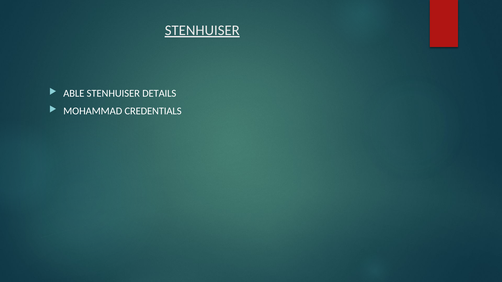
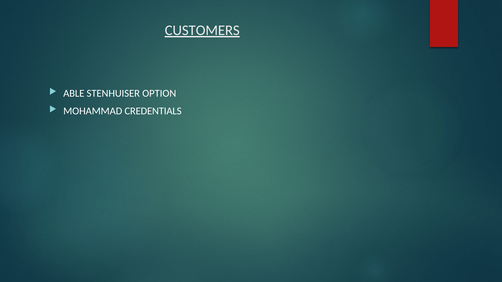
STENHUISER at (202, 30): STENHUISER -> CUSTOMERS
DETAILS: DETAILS -> OPTION
